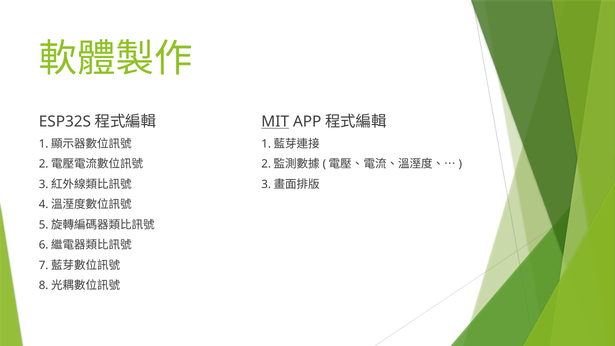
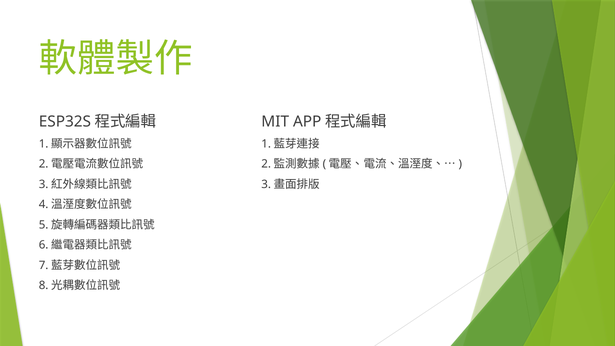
MIT underline: present -> none
